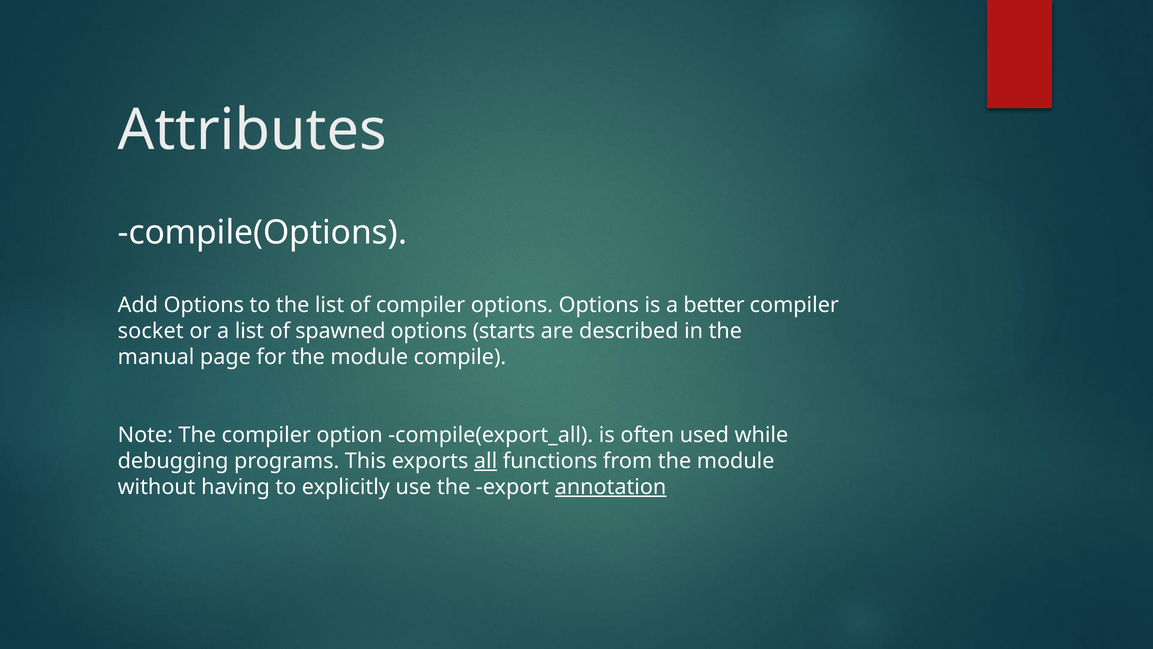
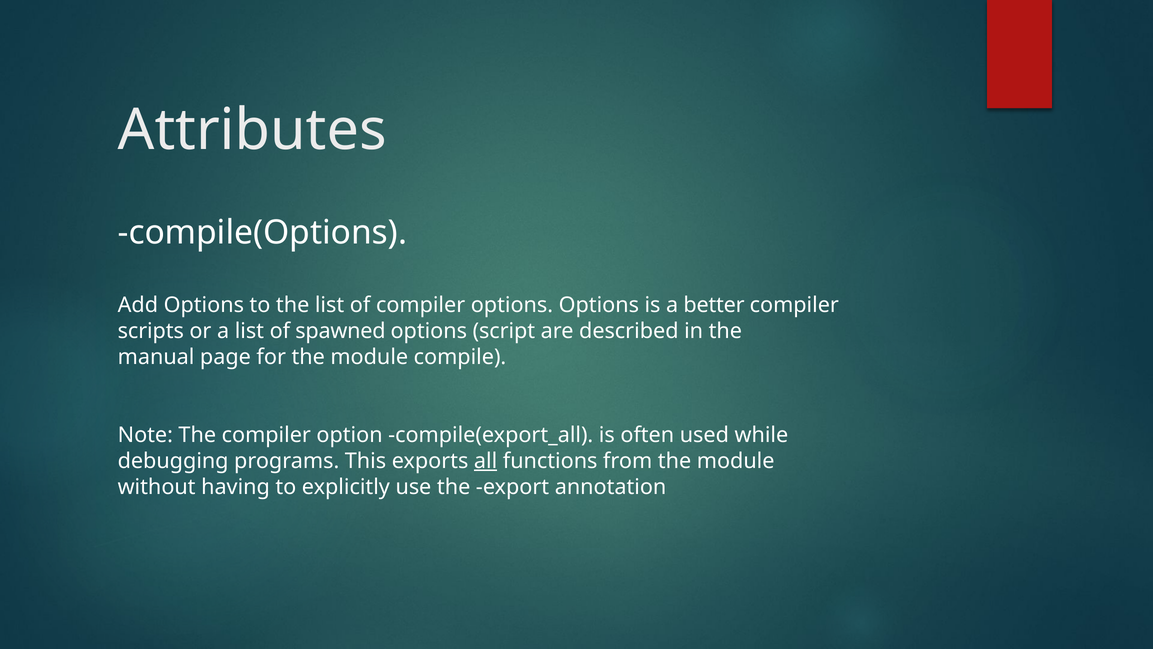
socket: socket -> scripts
starts: starts -> script
annotation underline: present -> none
